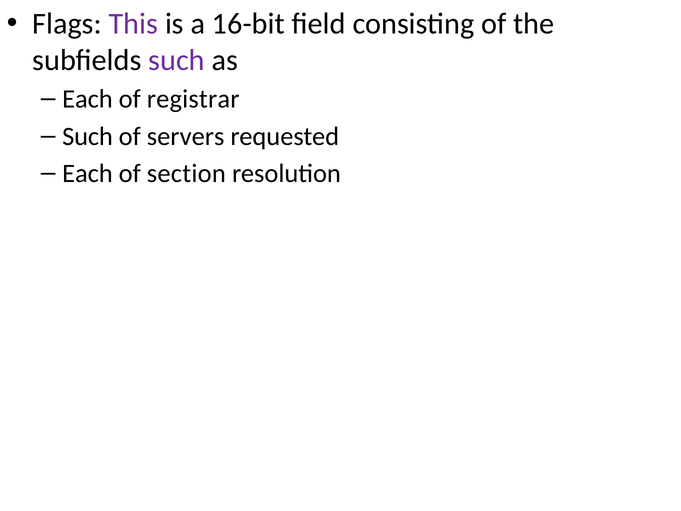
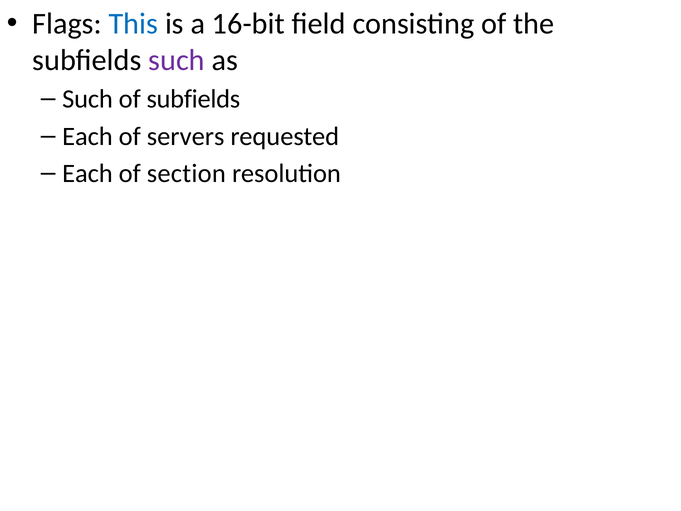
This colour: purple -> blue
Each at (87, 99): Each -> Such
of registrar: registrar -> subfields
Such at (88, 136): Such -> Each
